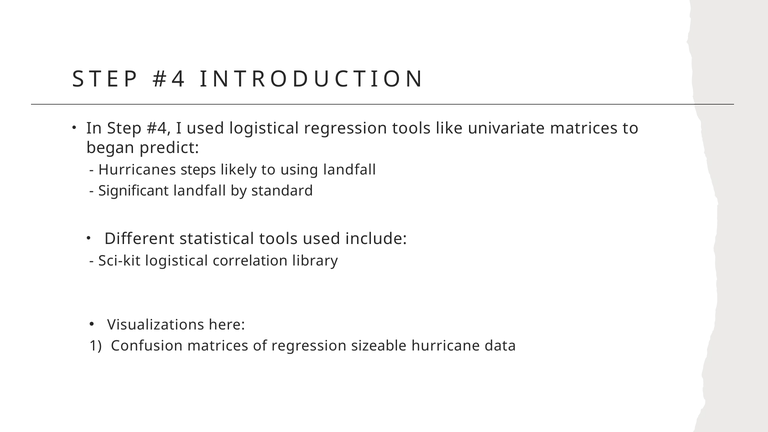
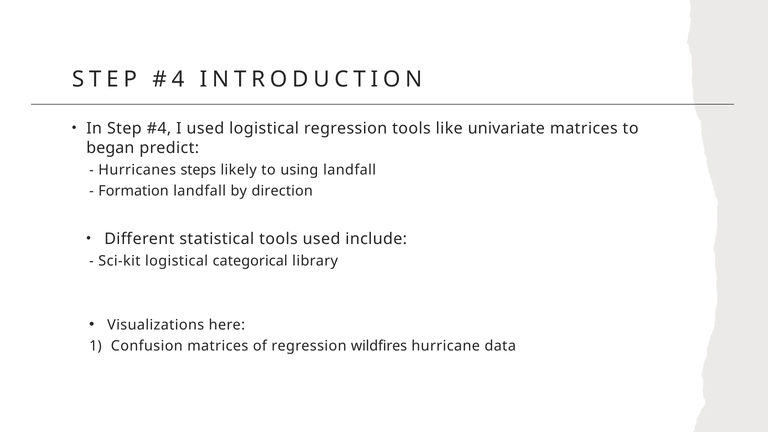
Significant: Significant -> Formation
standard: standard -> direction
correlation: correlation -> categorical
sizeable: sizeable -> wildfires
